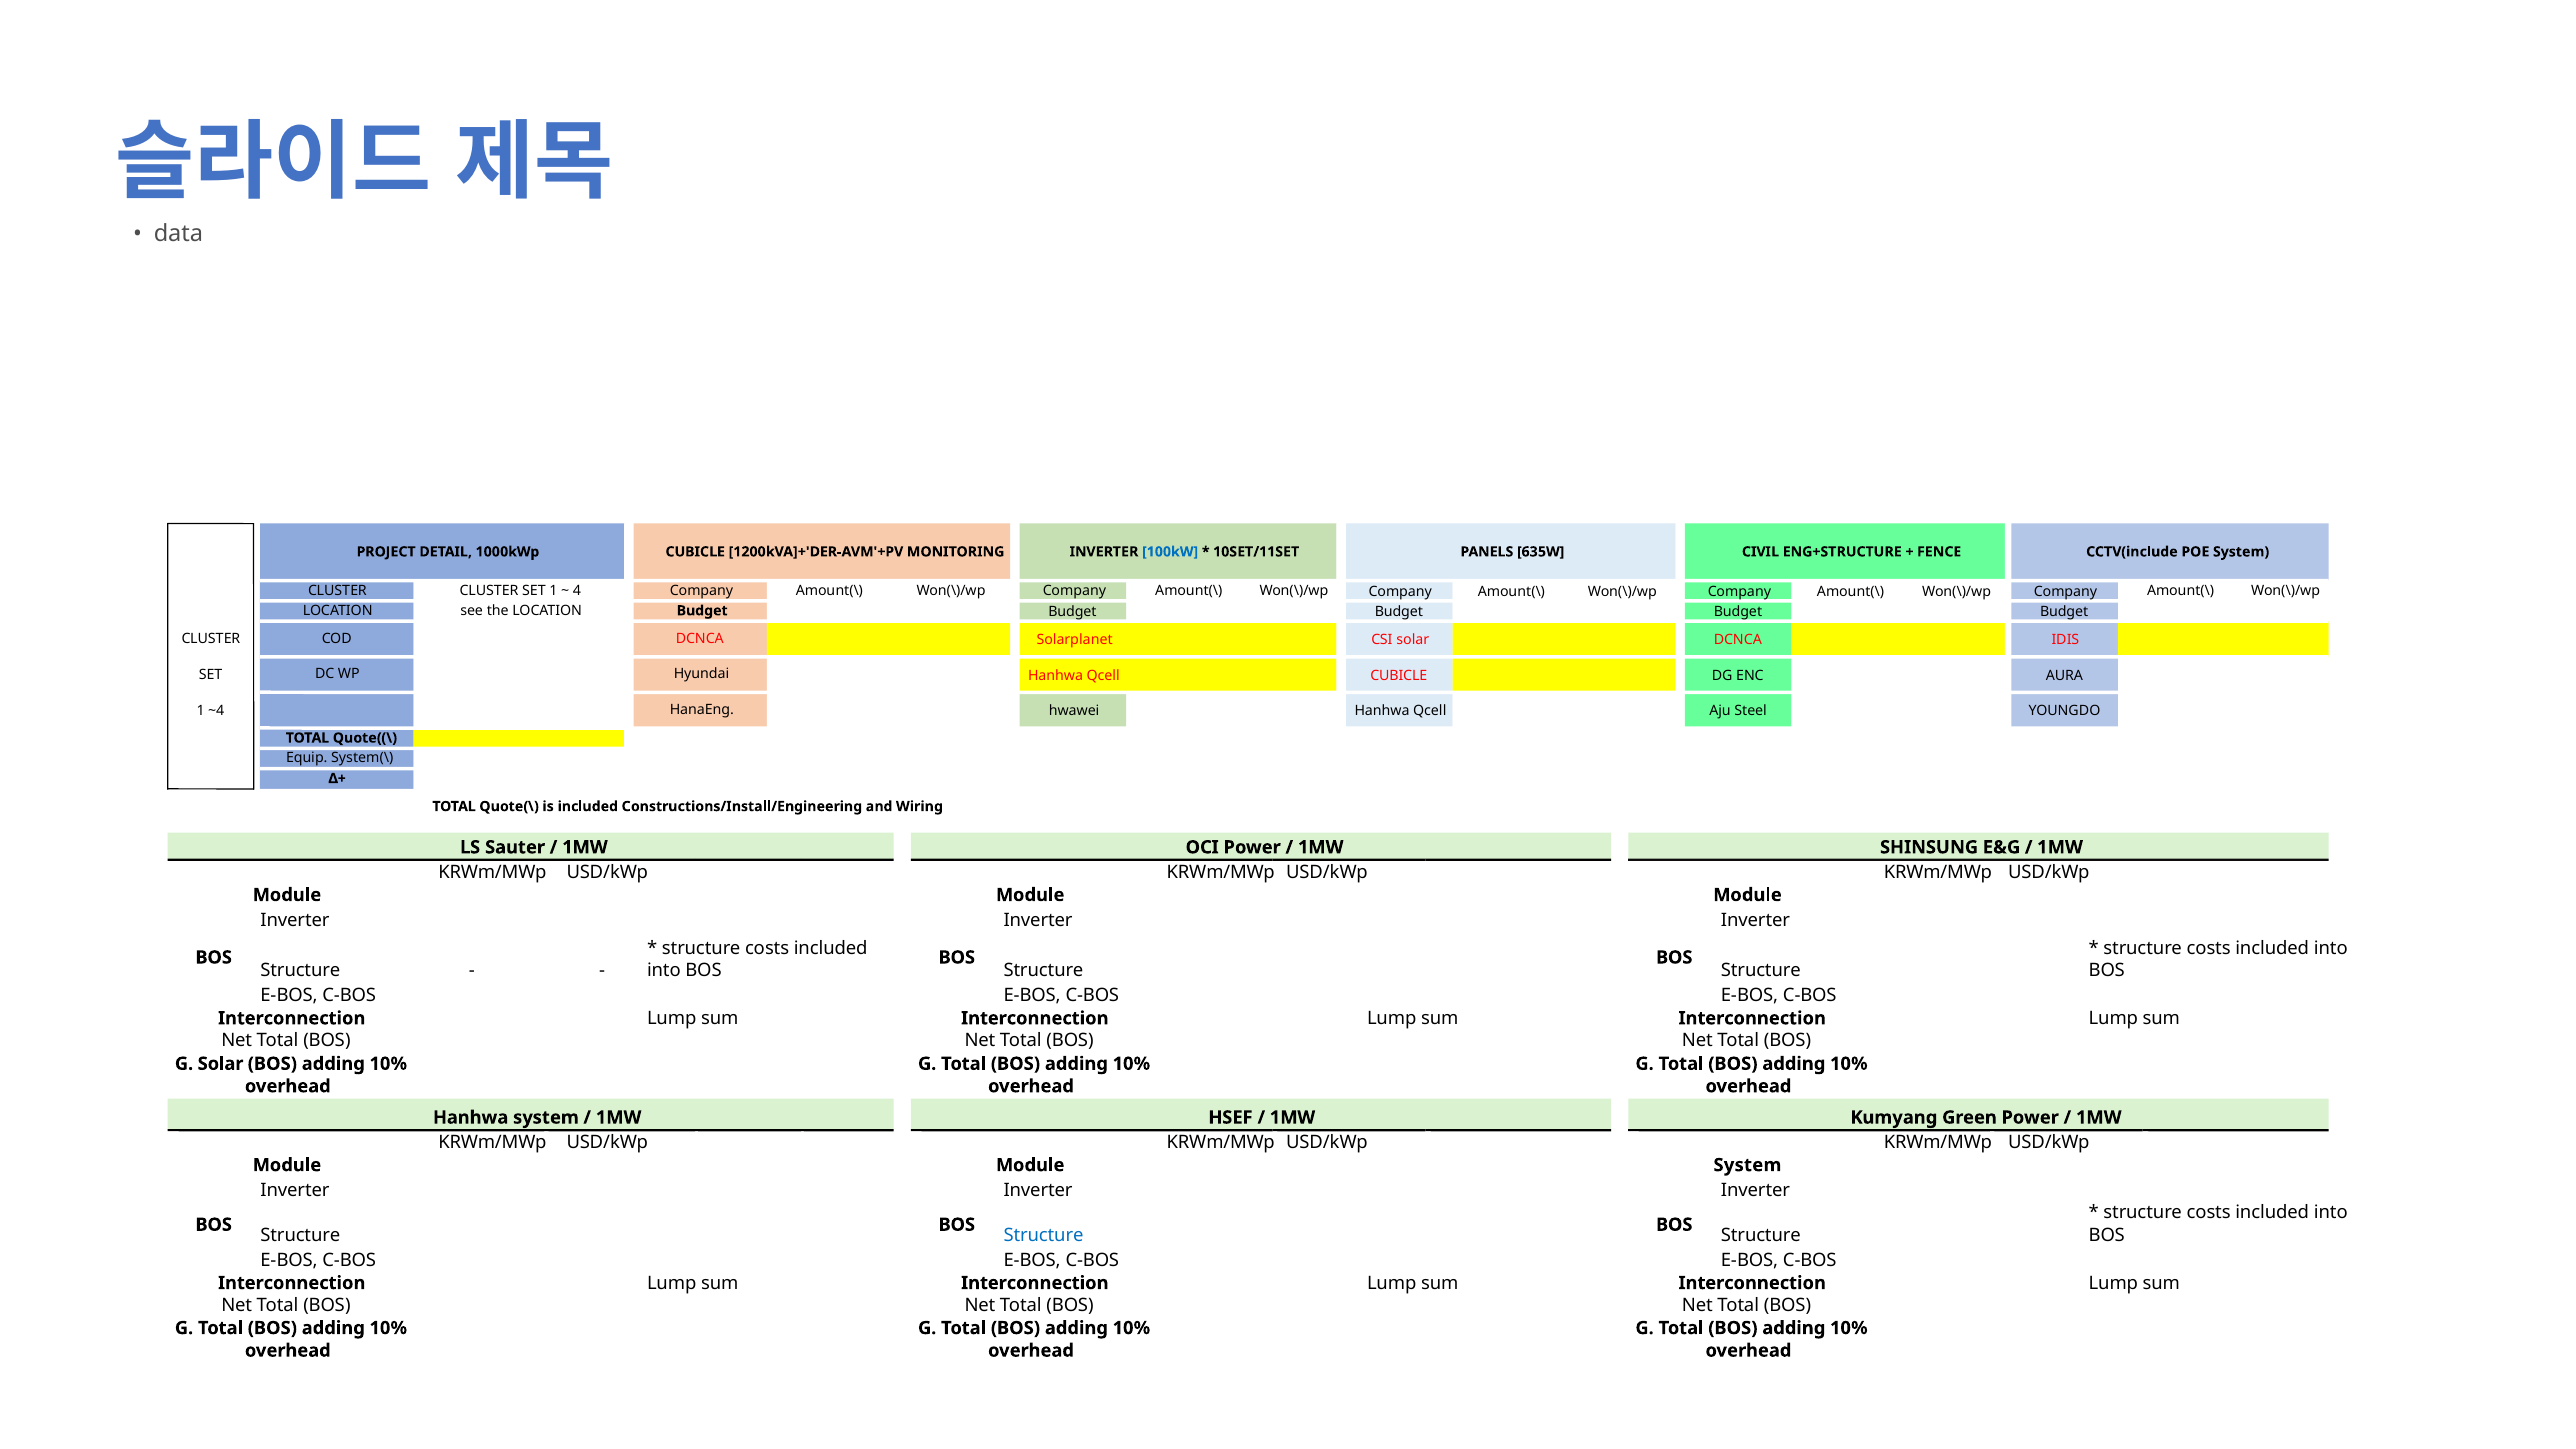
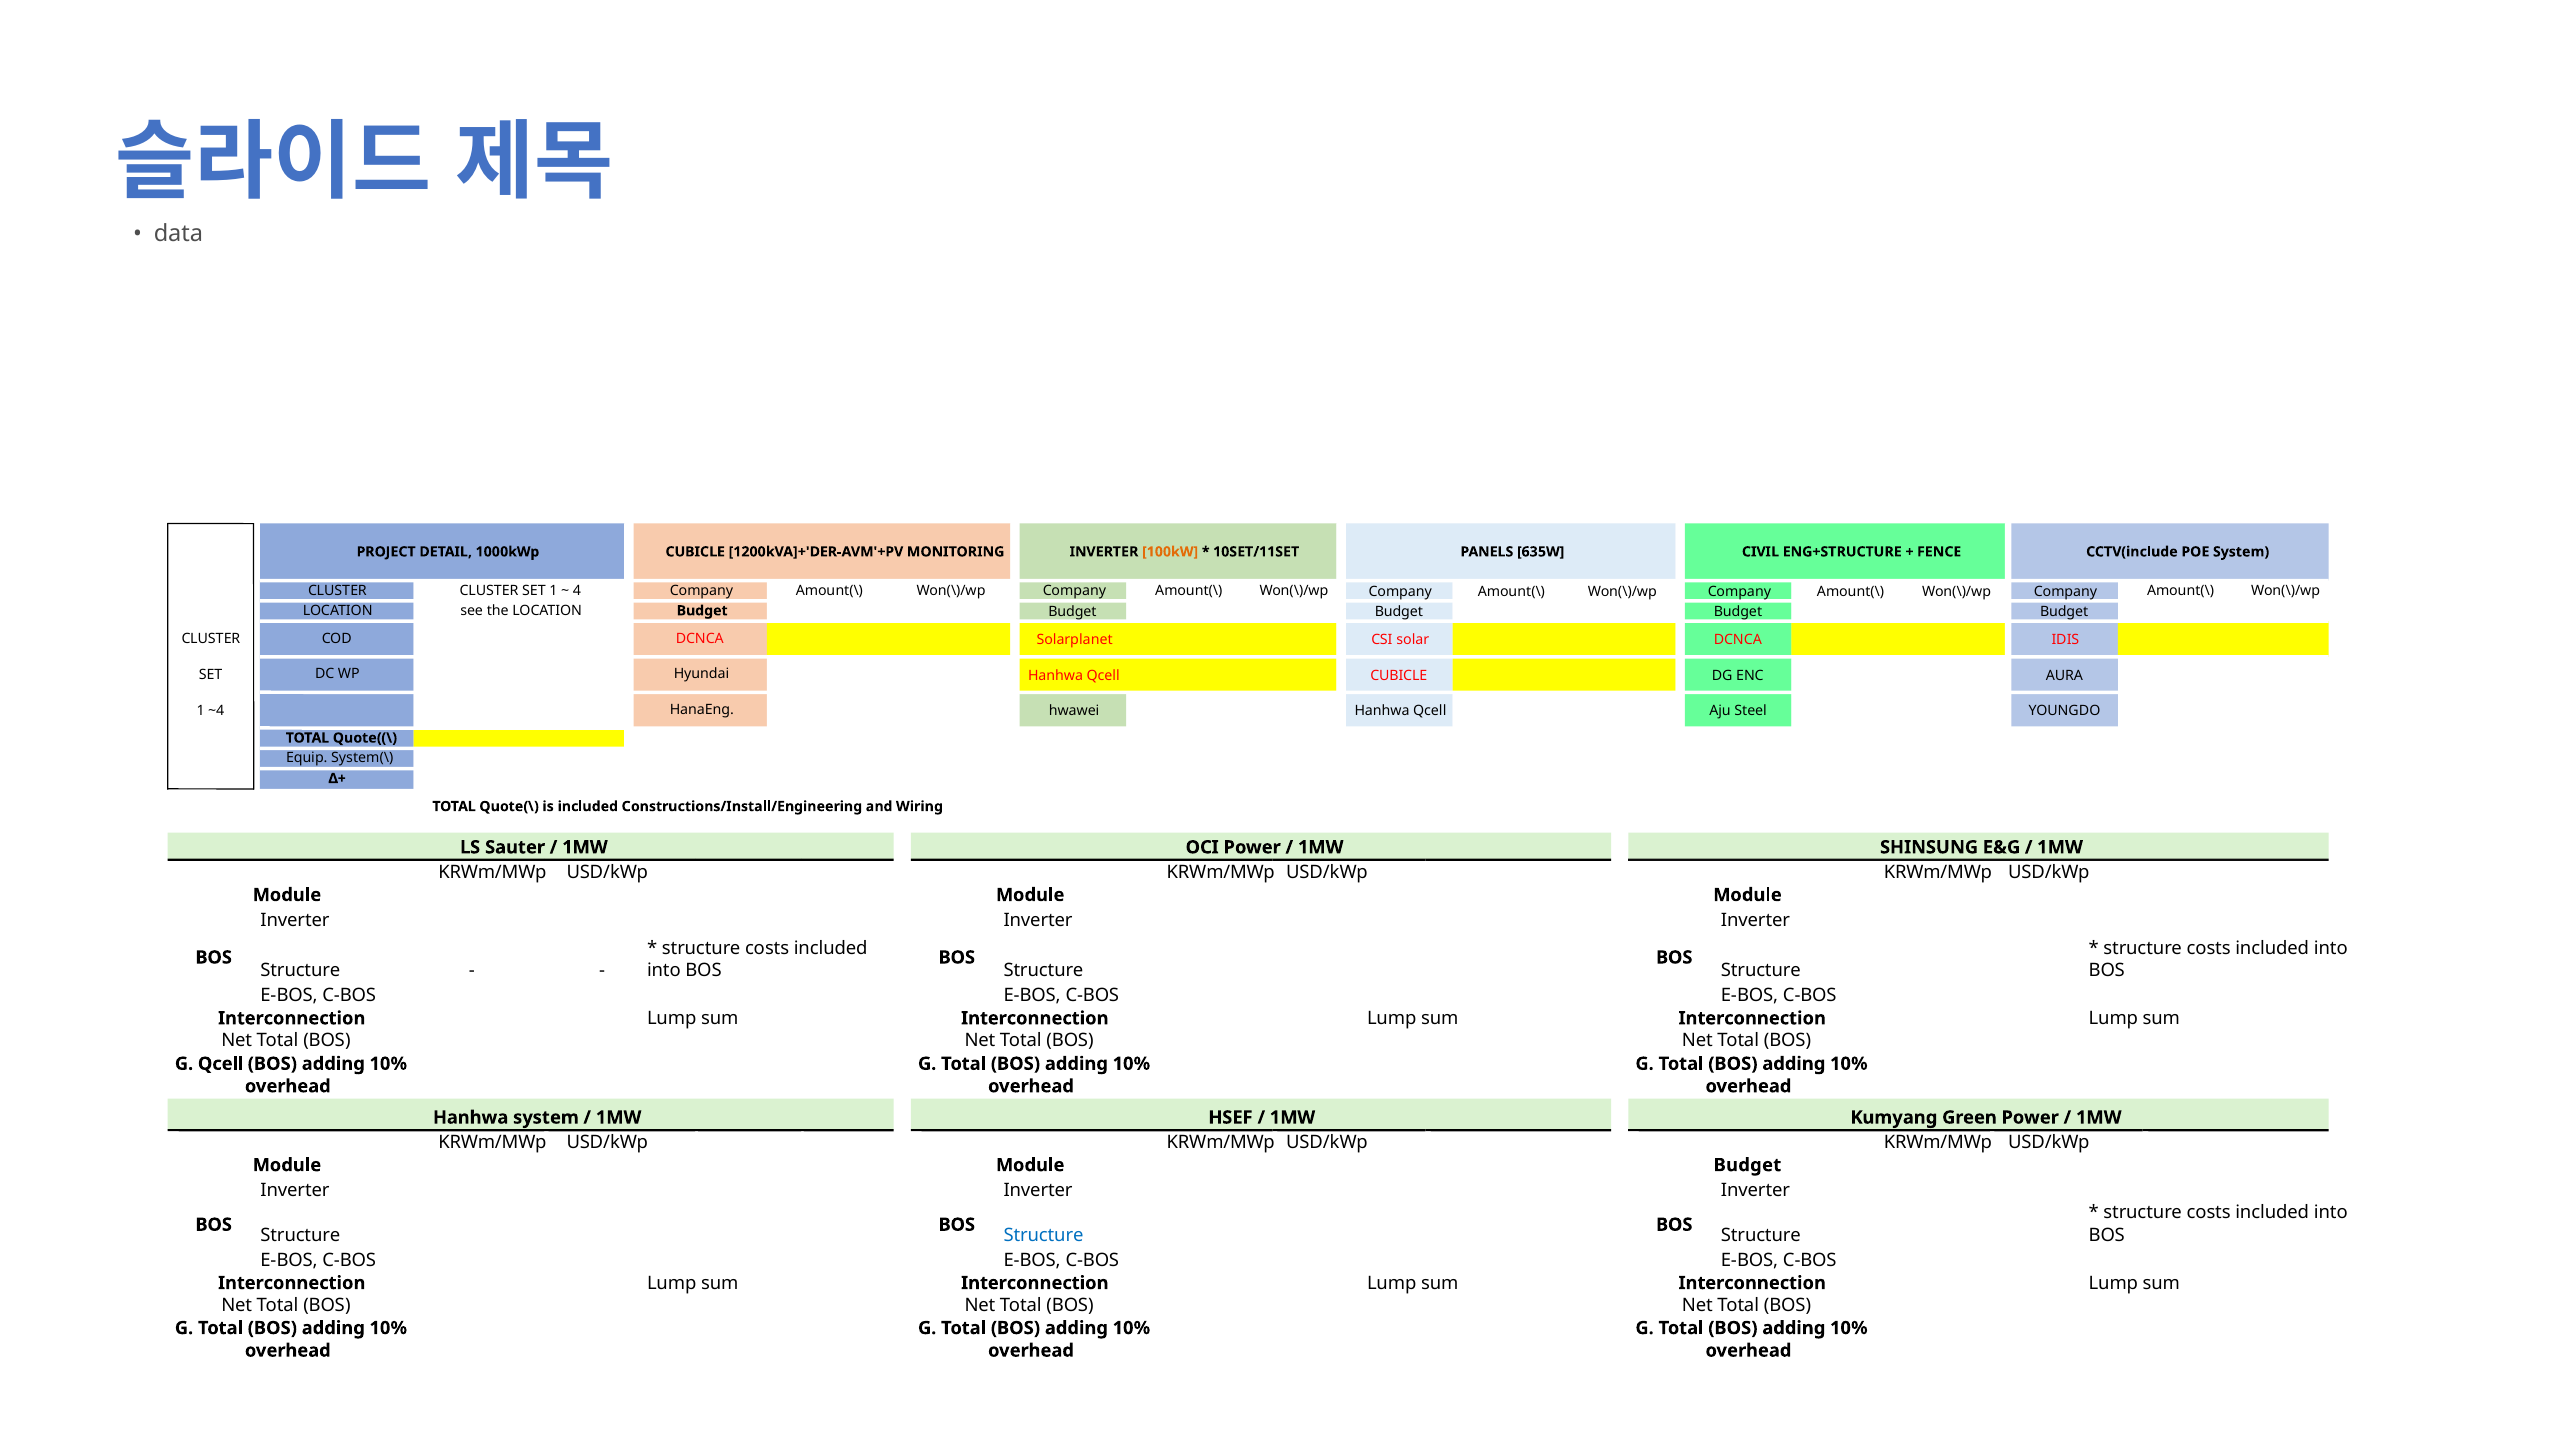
100kW colour: blue -> orange
G Solar: Solar -> Qcell
System at (1747, 1165): System -> Budget
